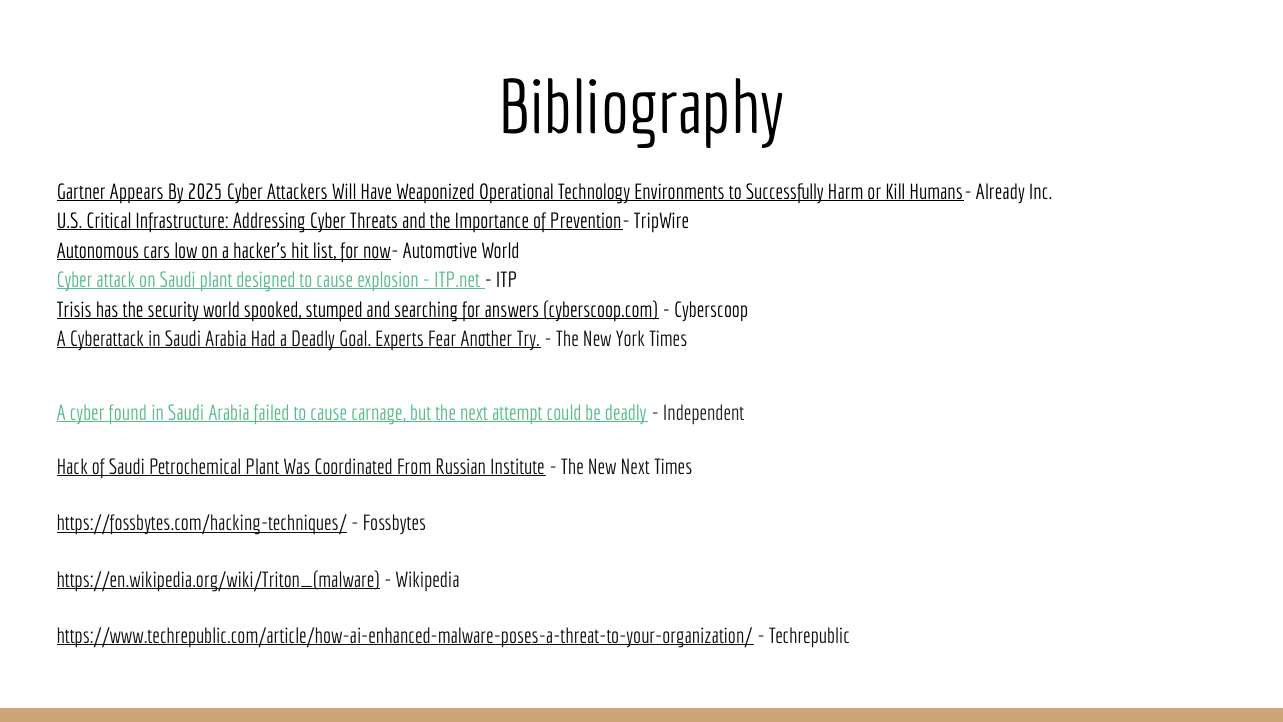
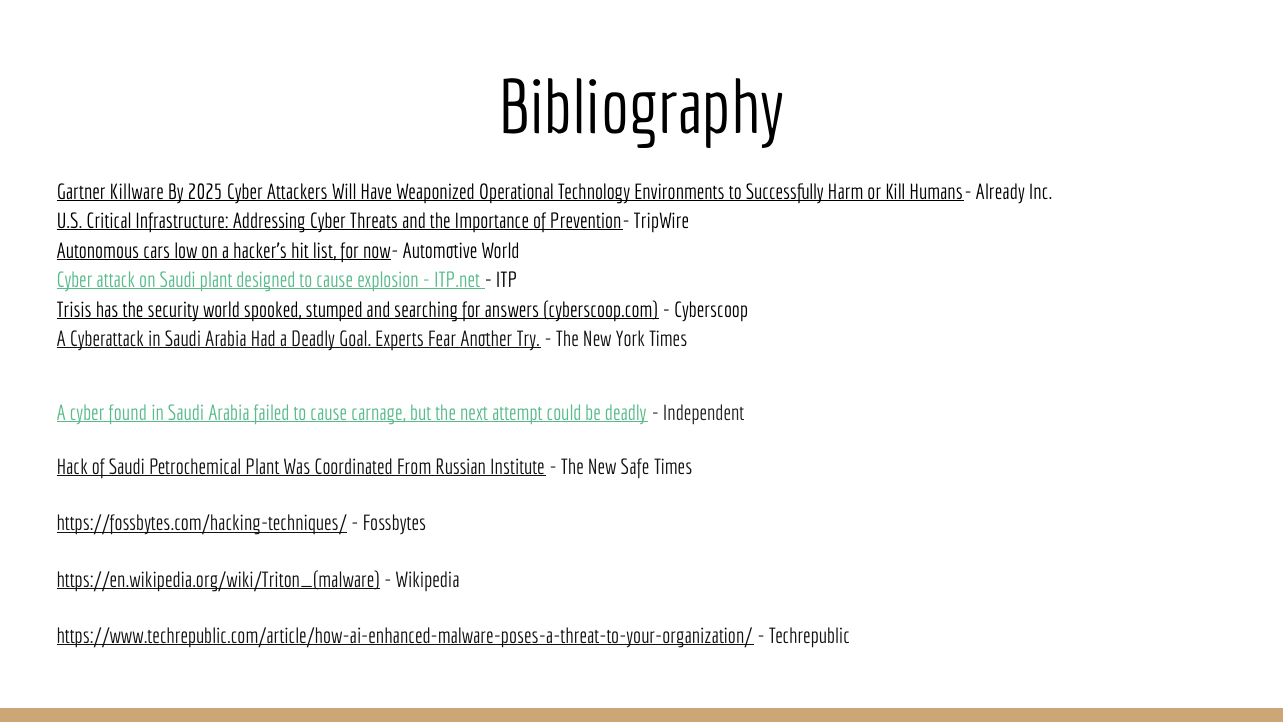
Appears: Appears -> Killware
New Next: Next -> Safe
